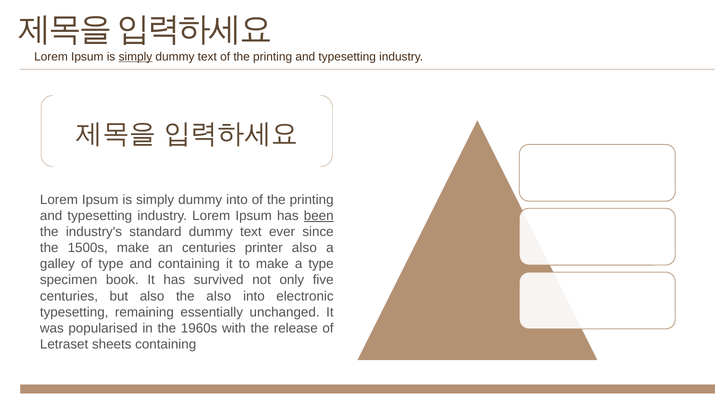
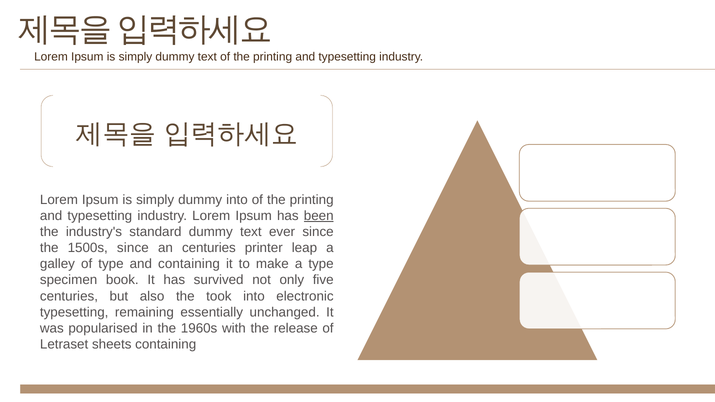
simply at (135, 57) underline: present -> none
1500s make: make -> since
printer also: also -> leap
the also: also -> took
